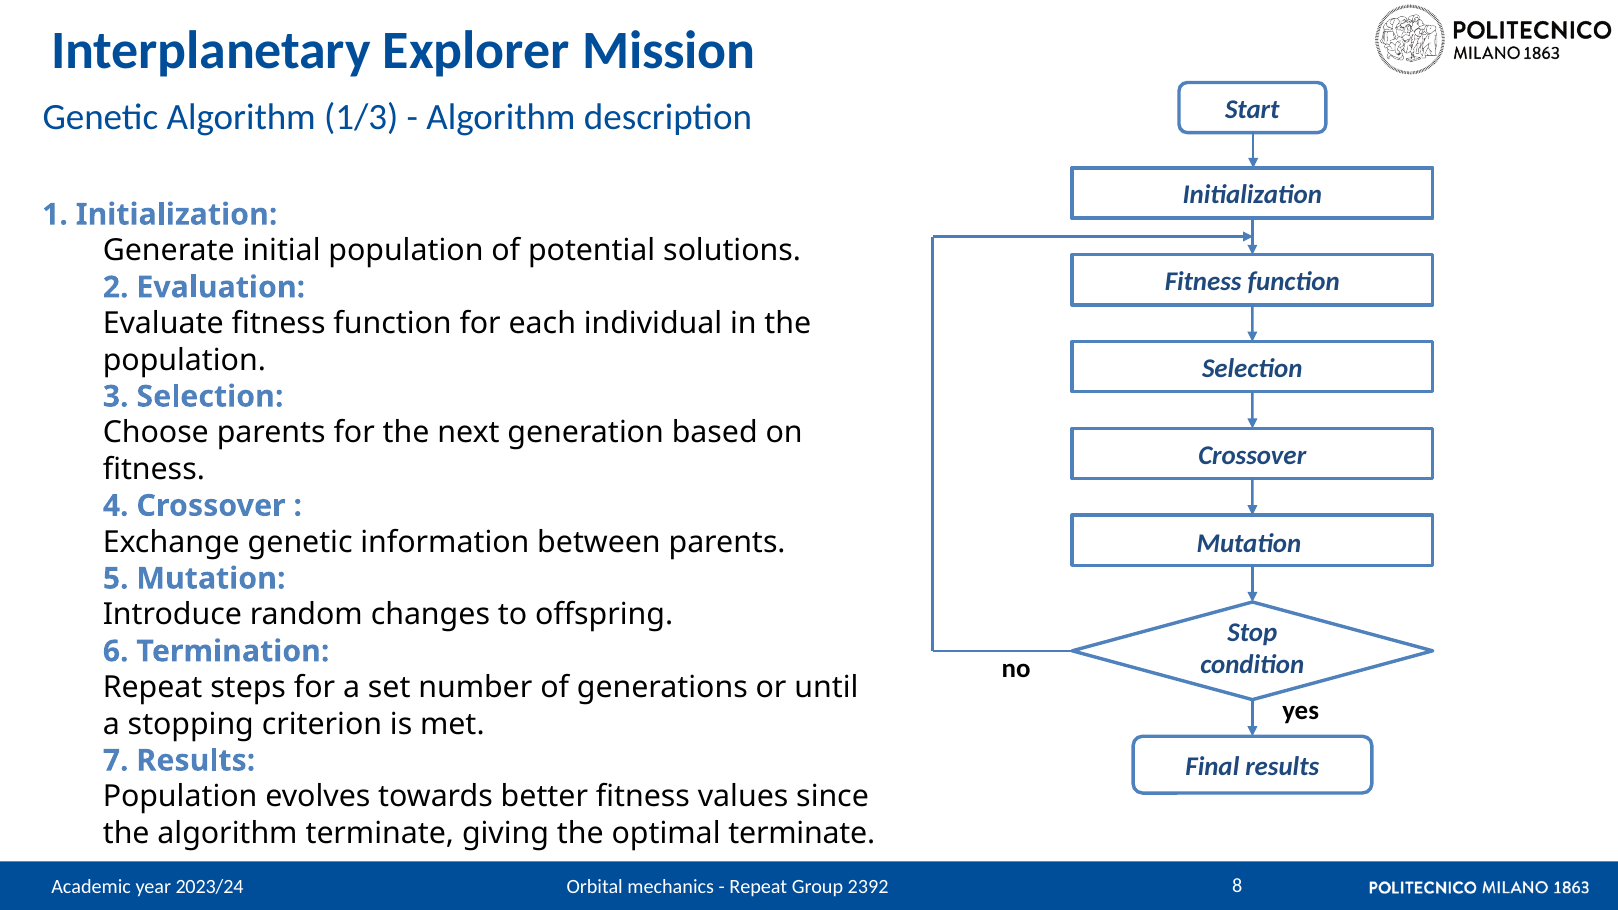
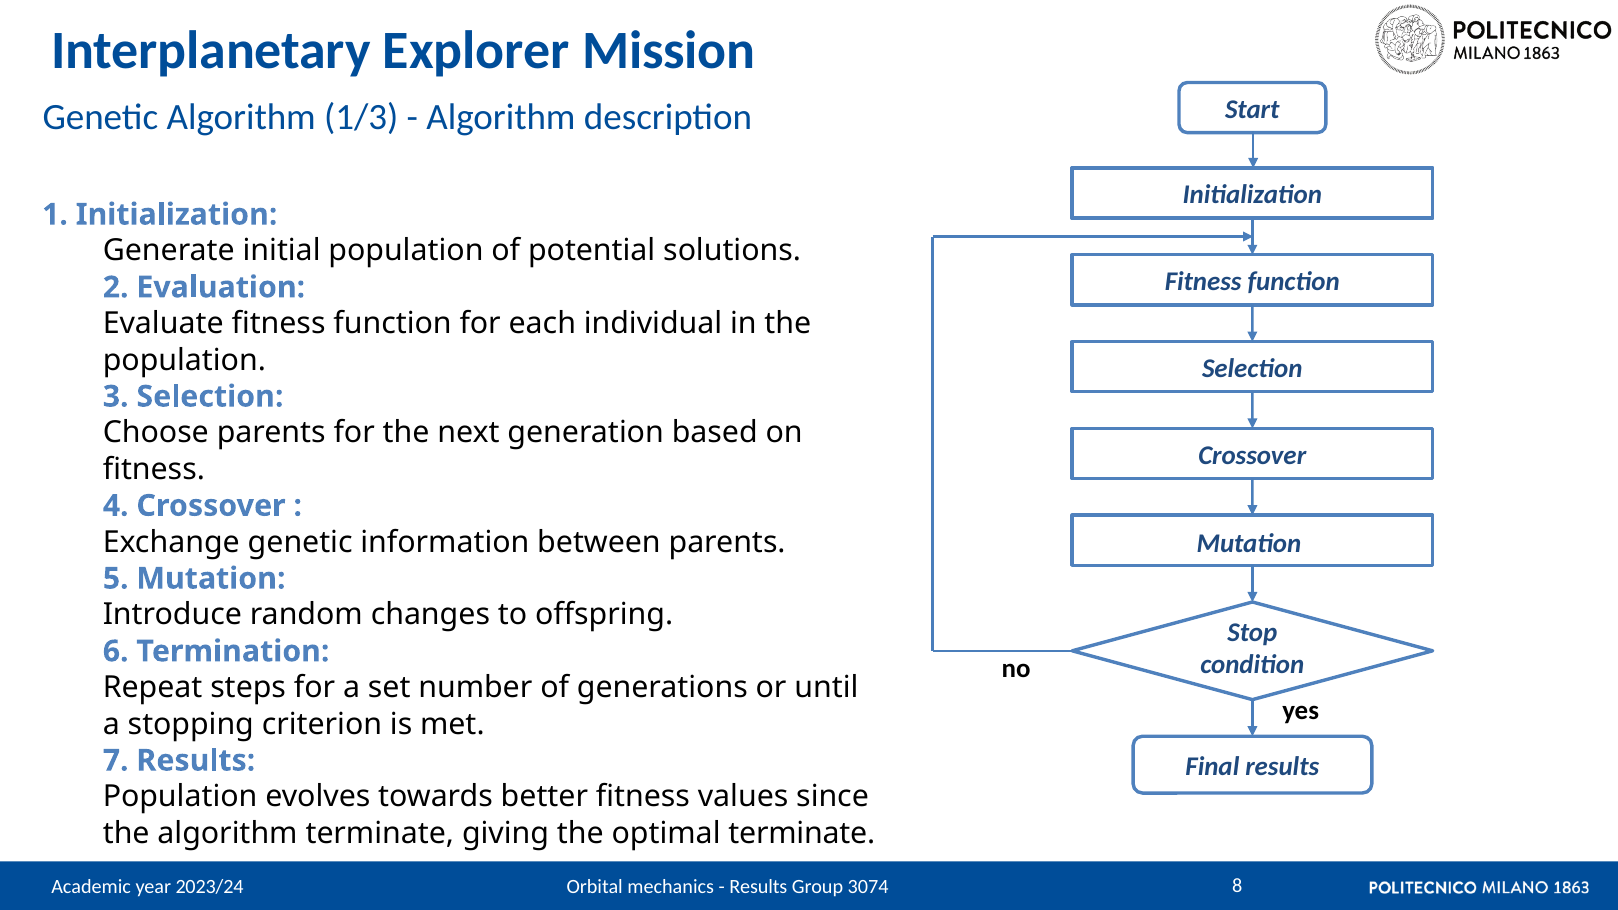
Repeat at (758, 887): Repeat -> Results
2392: 2392 -> 3074
